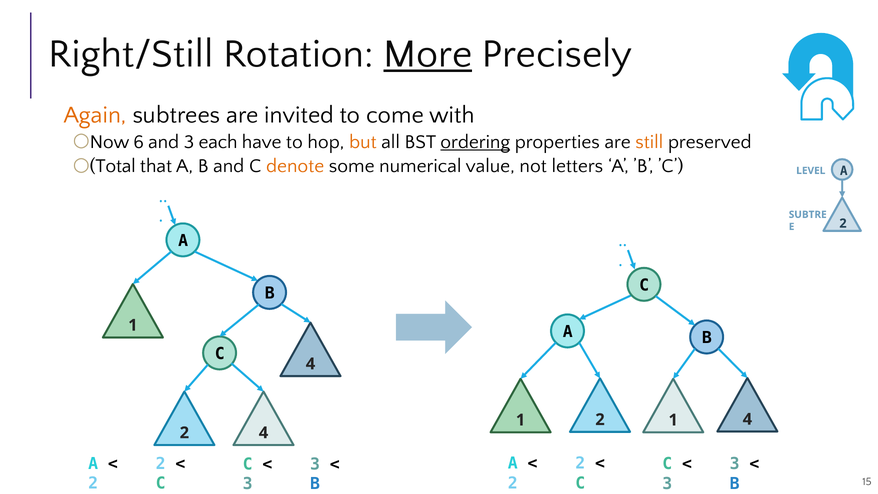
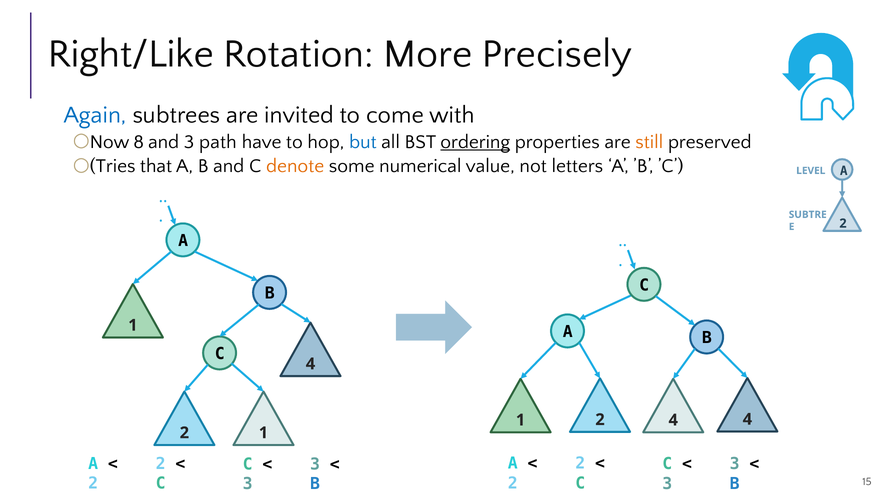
Right/Still: Right/Still -> Right/Like
More underline: present -> none
Again colour: orange -> blue
6: 6 -> 8
each: each -> path
but colour: orange -> blue
Total: Total -> Tries
2 1: 1 -> 4
2 4: 4 -> 1
